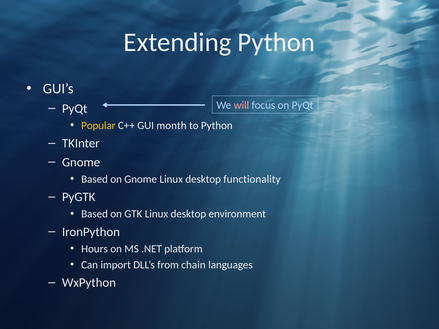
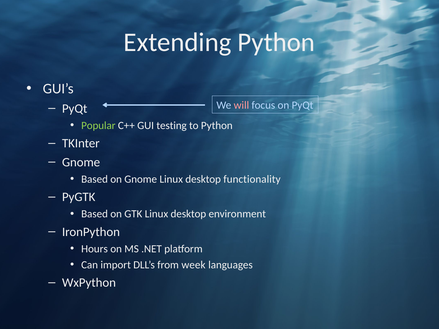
Popular colour: yellow -> light green
month: month -> testing
chain: chain -> week
